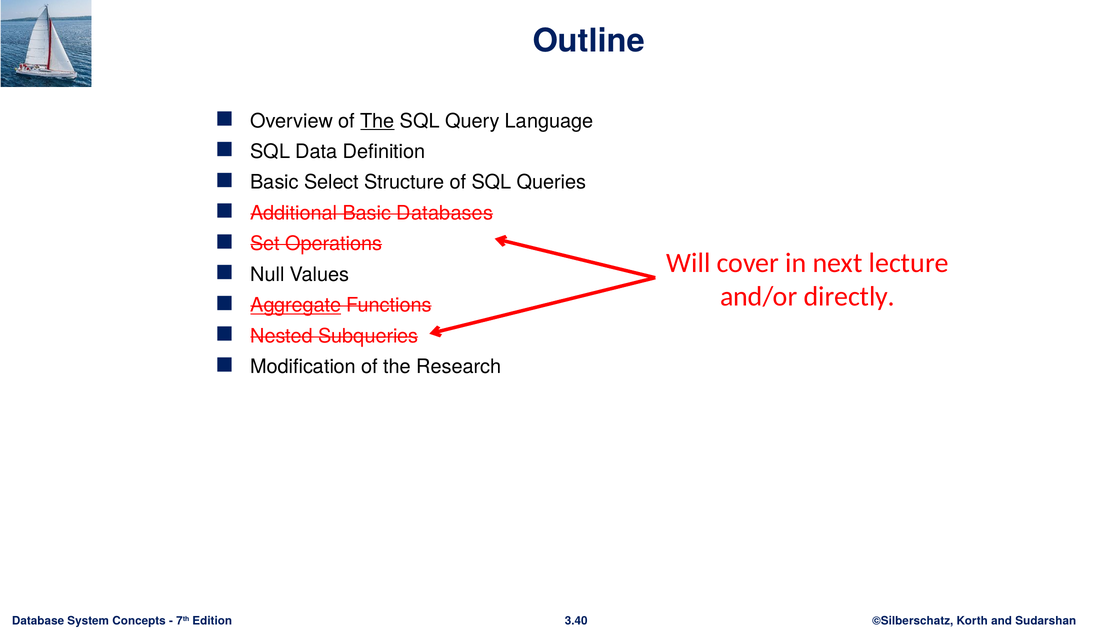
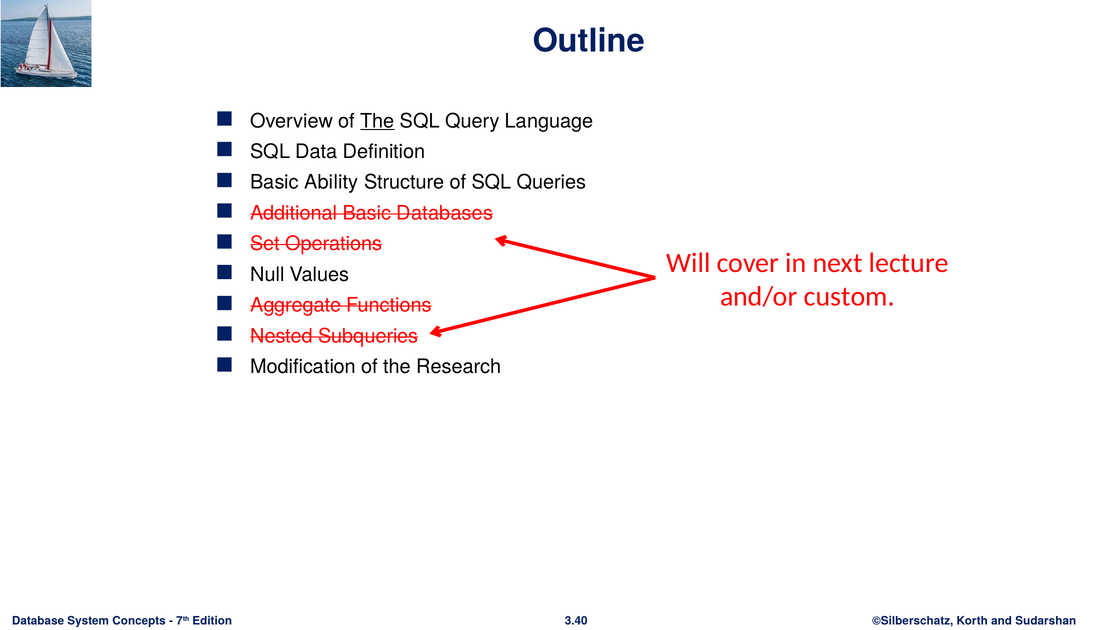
Select: Select -> Ability
directly: directly -> custom
Aggregate underline: present -> none
